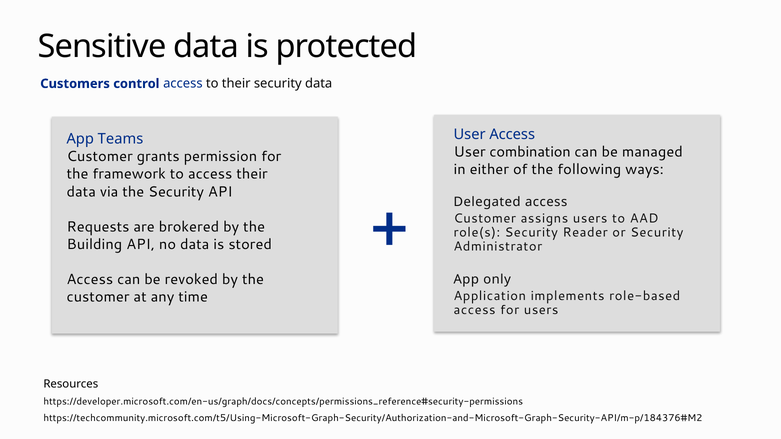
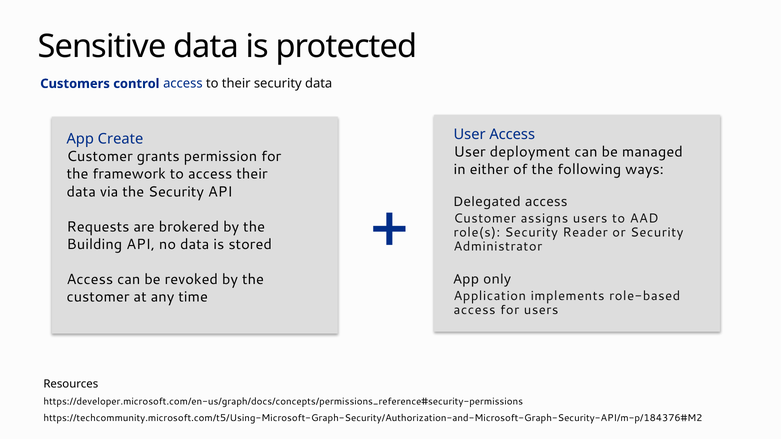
Teams: Teams -> Create
combination: combination -> deployment
